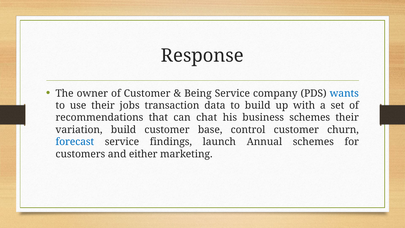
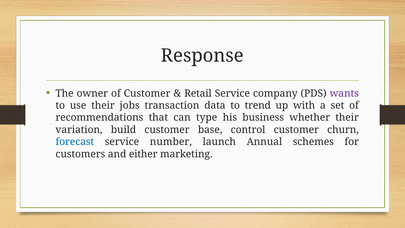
Being: Being -> Retail
wants colour: blue -> purple
to build: build -> trend
chat: chat -> type
business schemes: schemes -> whether
findings: findings -> number
